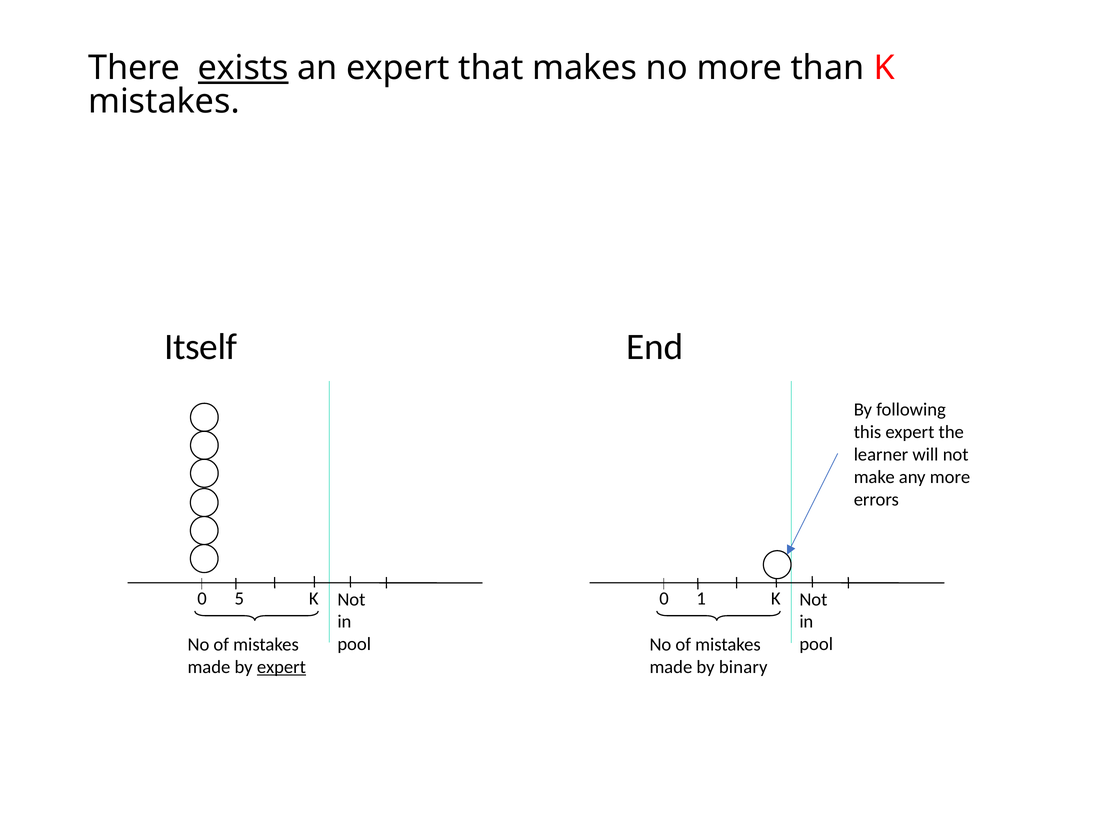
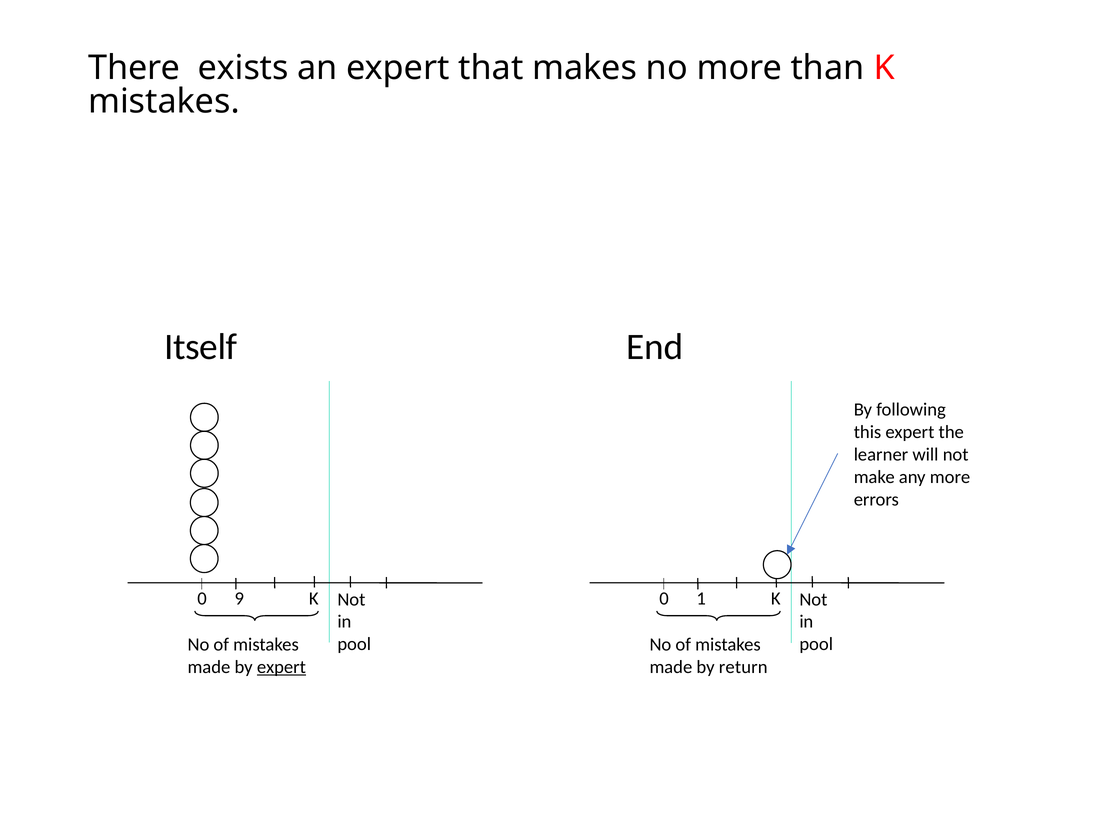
exists underline: present -> none
5: 5 -> 9
binary: binary -> return
